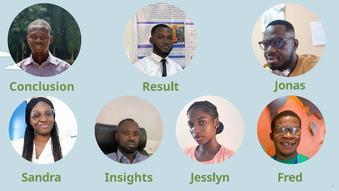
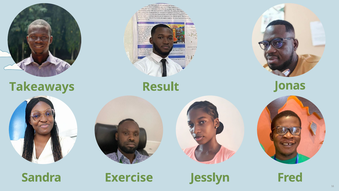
Conclusion: Conclusion -> Takeaways
Insights: Insights -> Exercise
